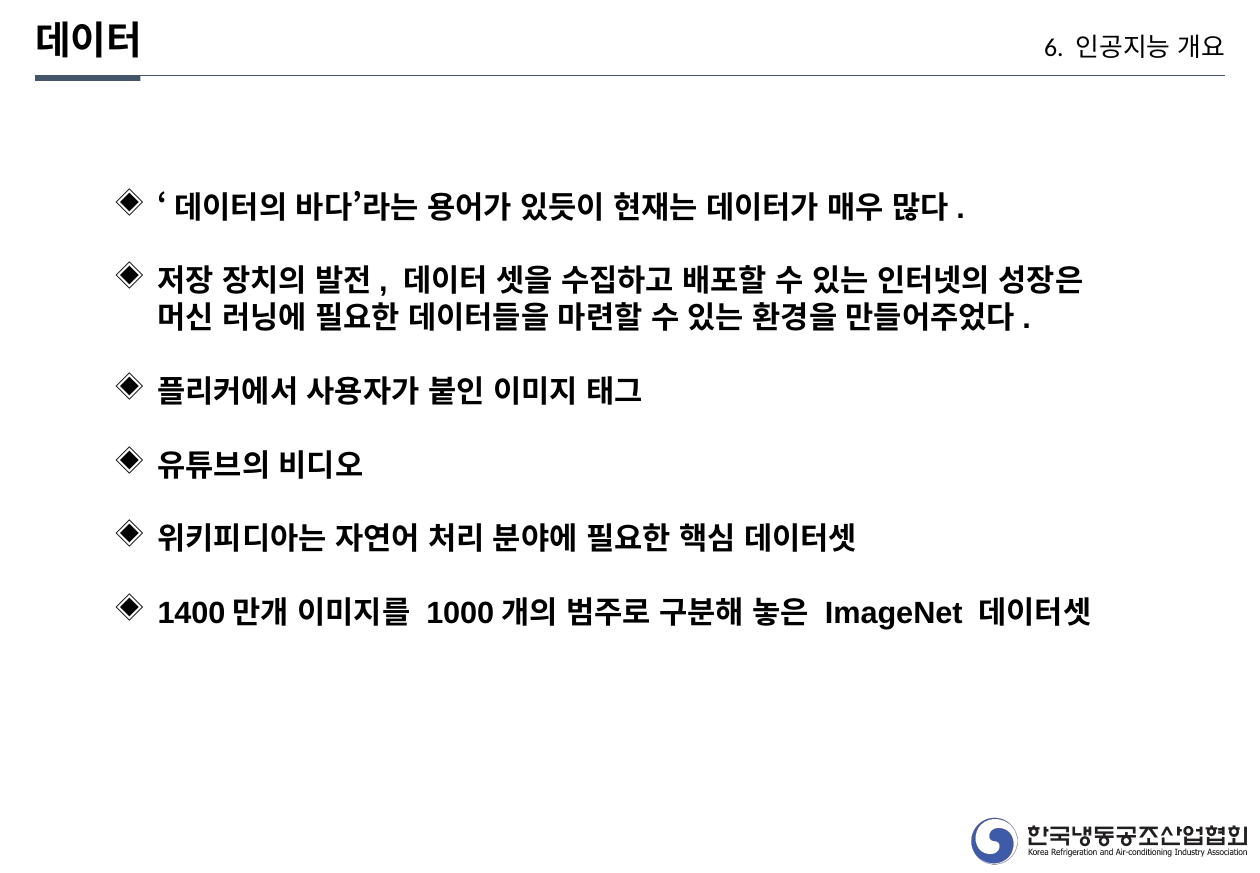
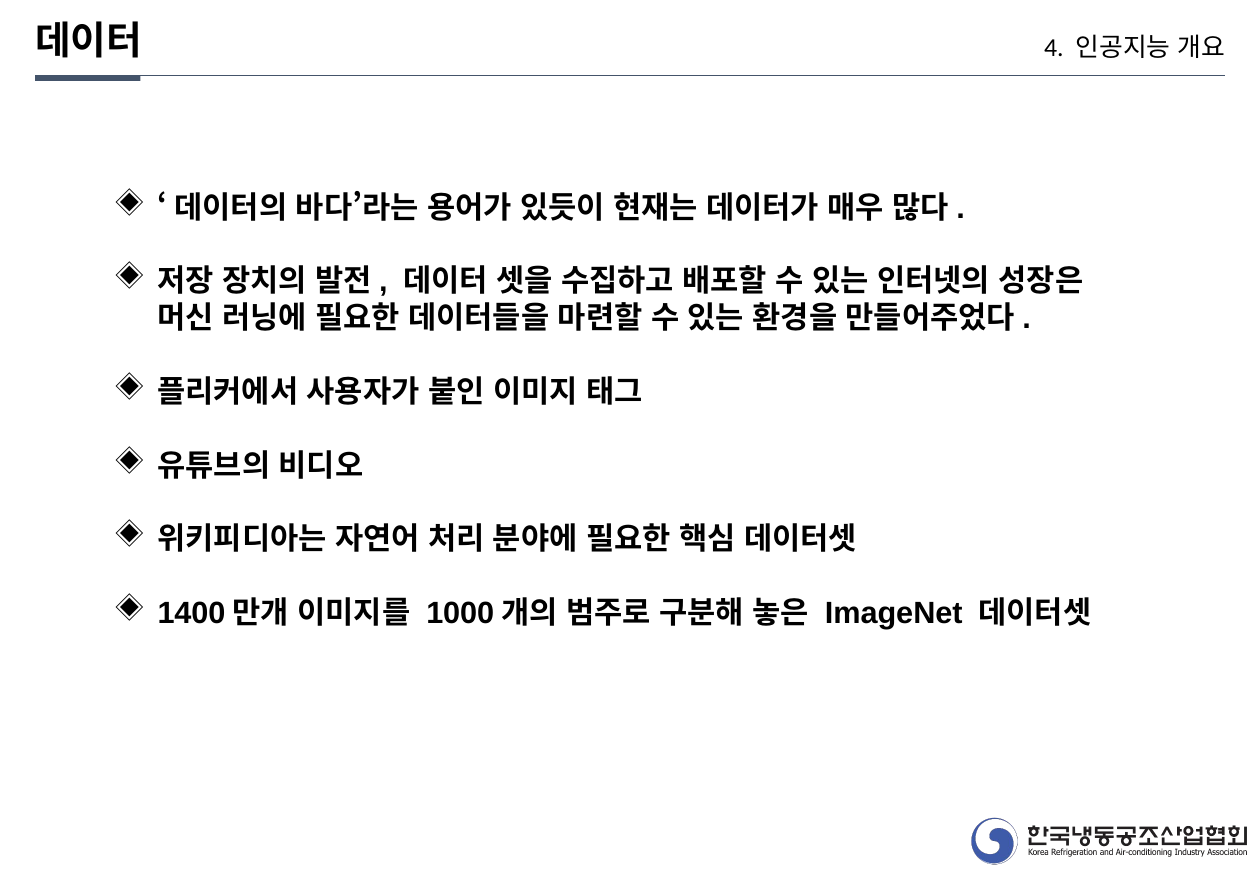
6: 6 -> 4
